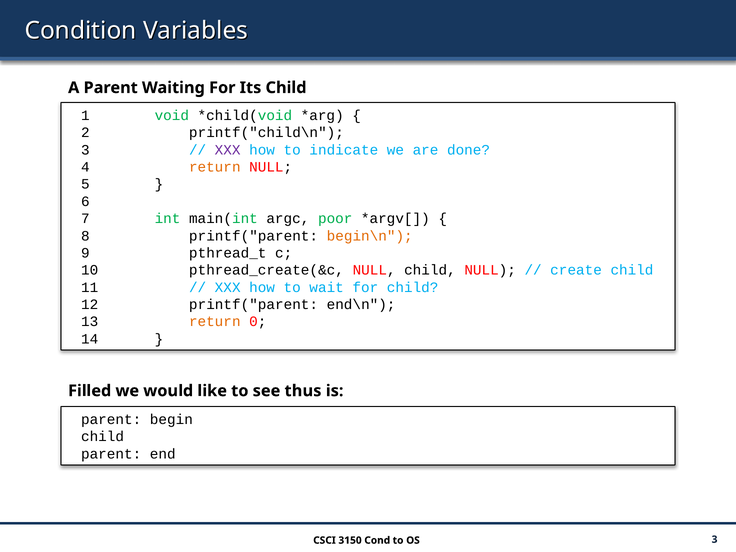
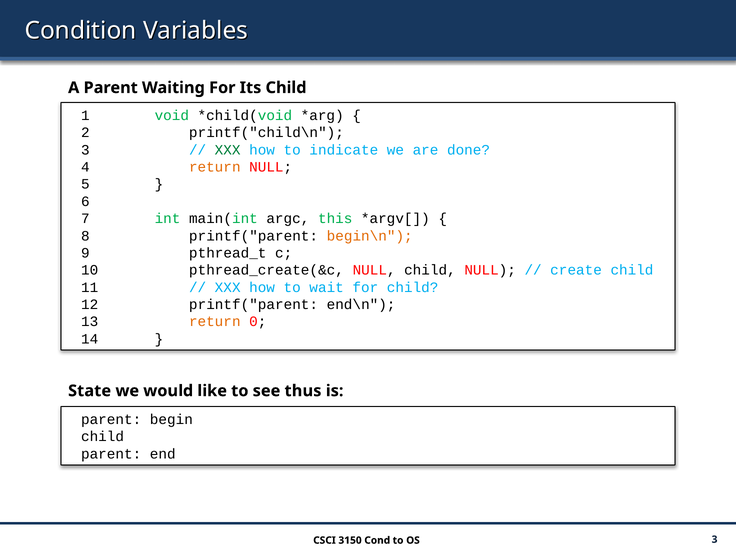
XXX at (228, 150) colour: purple -> green
poor: poor -> this
Filled: Filled -> State
